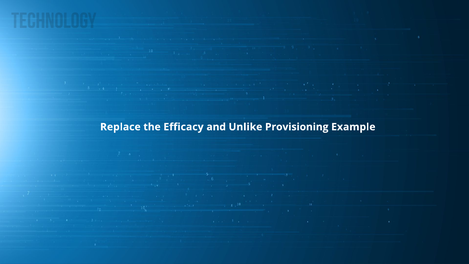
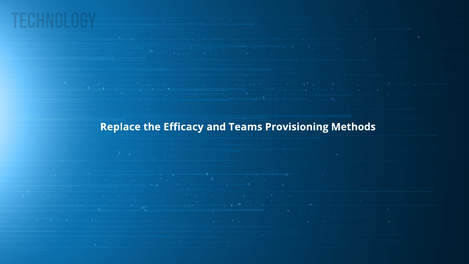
Unlike: Unlike -> Teams
Example: Example -> Methods
